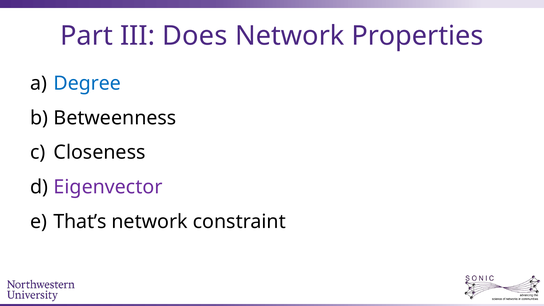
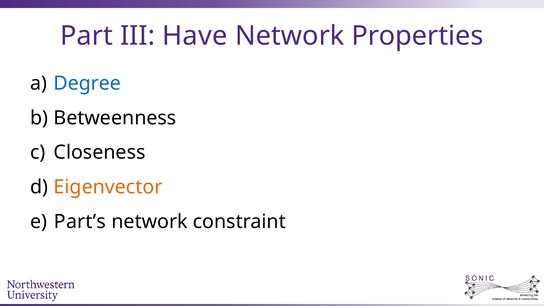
Does: Does -> Have
Eigenvector colour: purple -> orange
That’s: That’s -> Part’s
